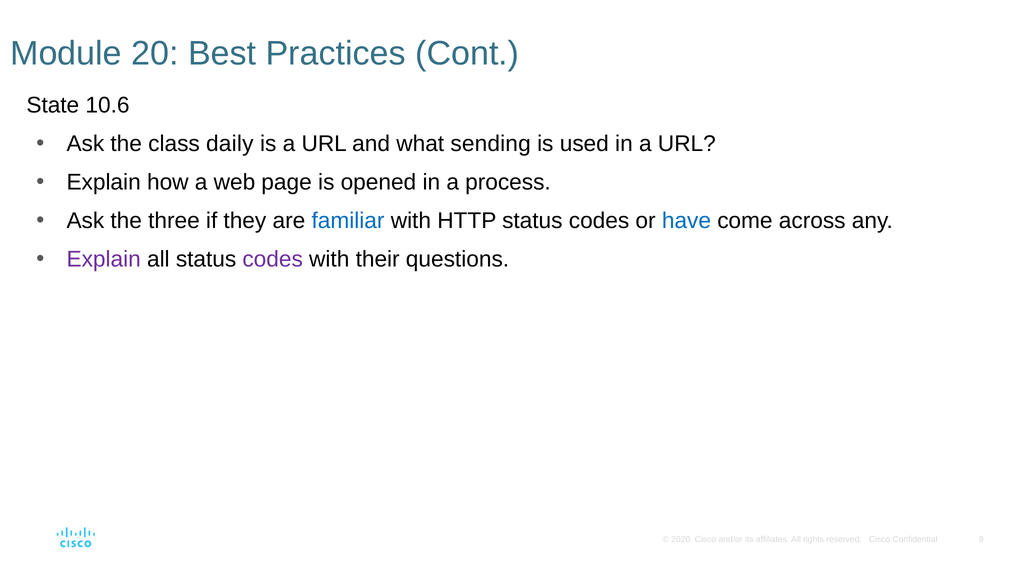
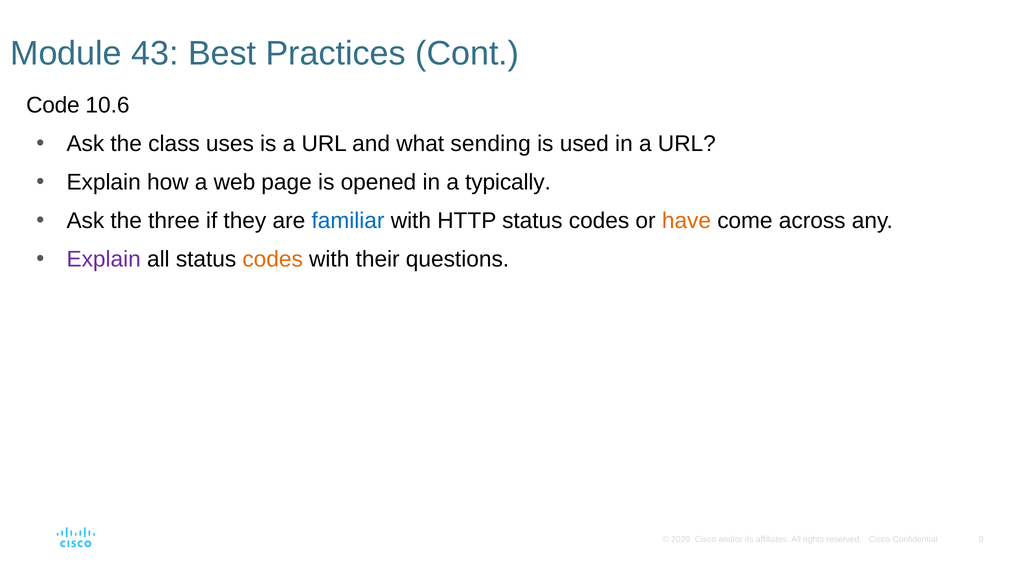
20: 20 -> 43
State: State -> Code
daily: daily -> uses
process: process -> typically
have colour: blue -> orange
codes at (273, 259) colour: purple -> orange
